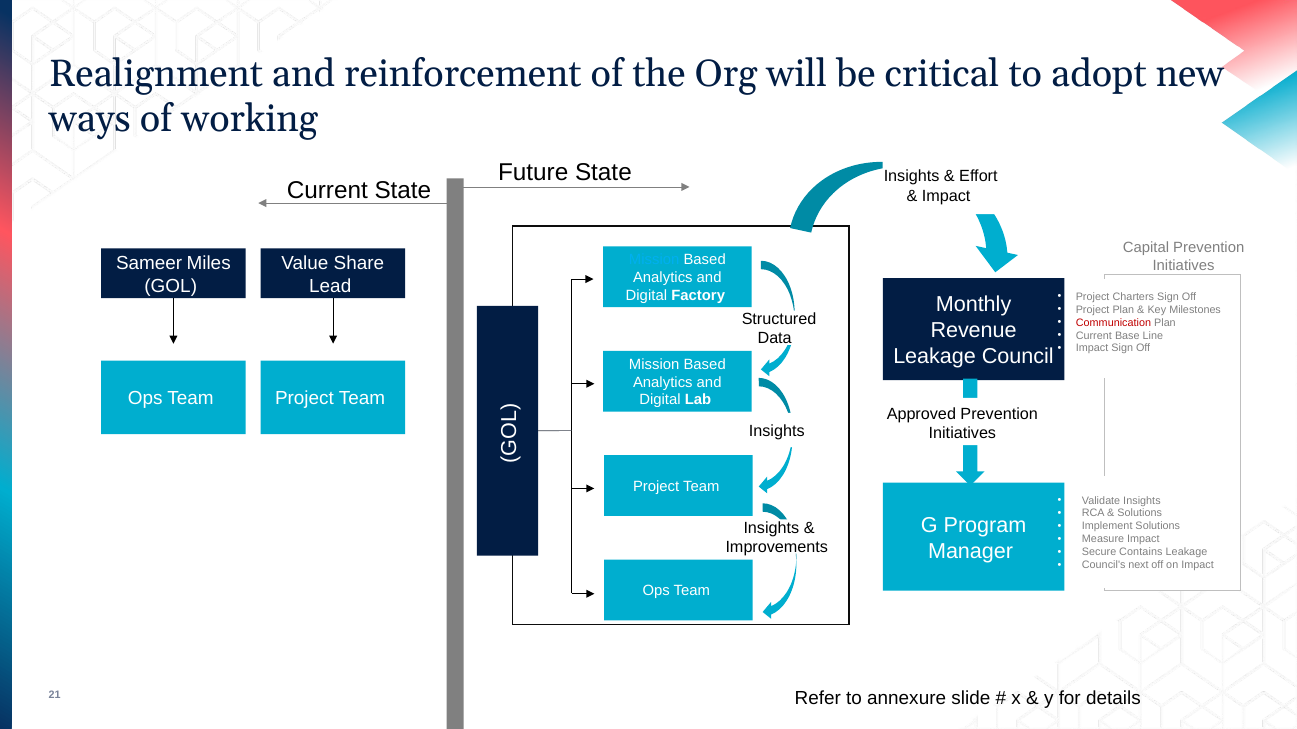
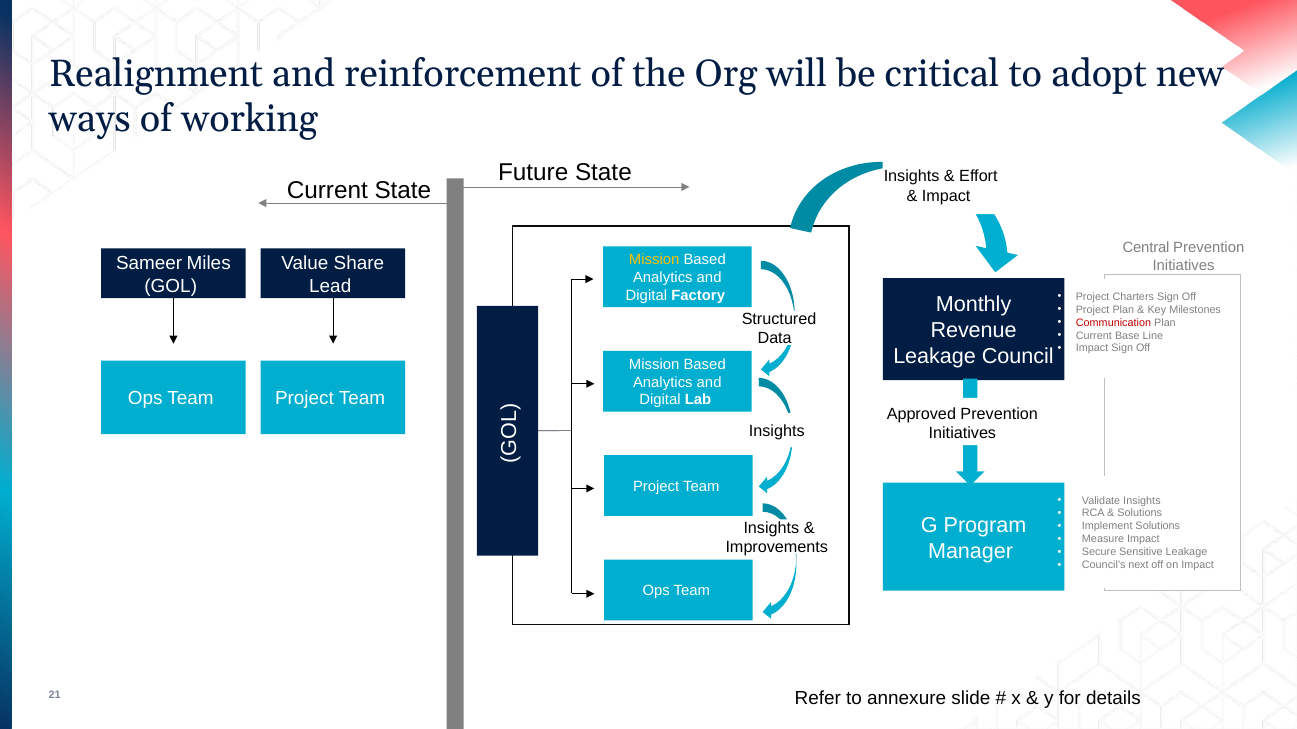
Capital: Capital -> Central
Mission at (654, 260) colour: light blue -> yellow
Contains: Contains -> Sensitive
